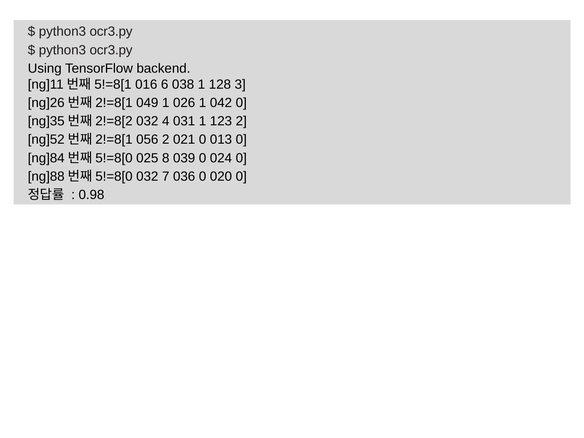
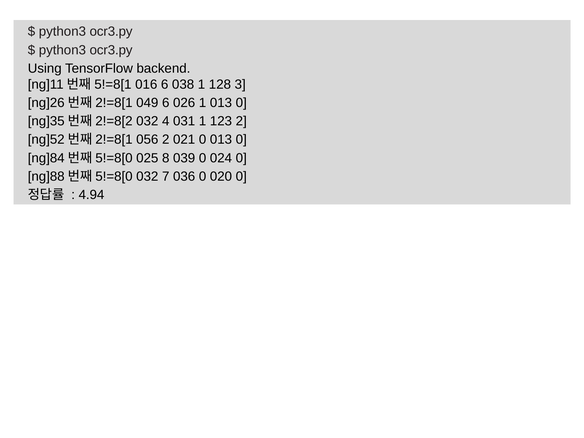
049 1: 1 -> 6
1 042: 042 -> 013
0.98: 0.98 -> 4.94
